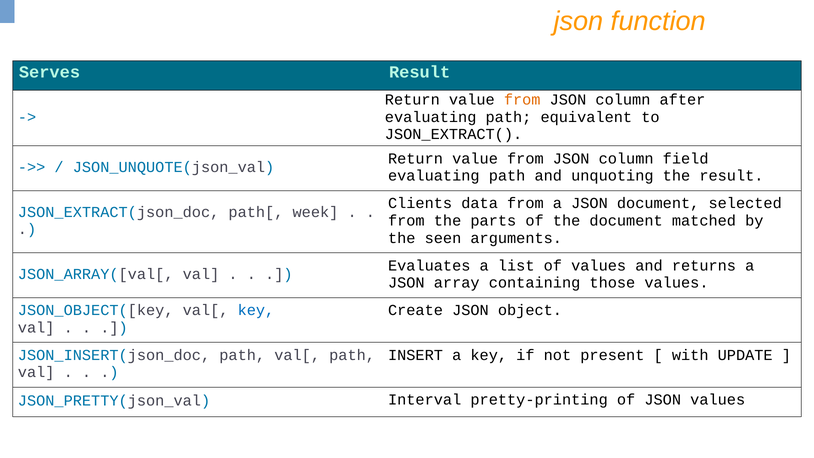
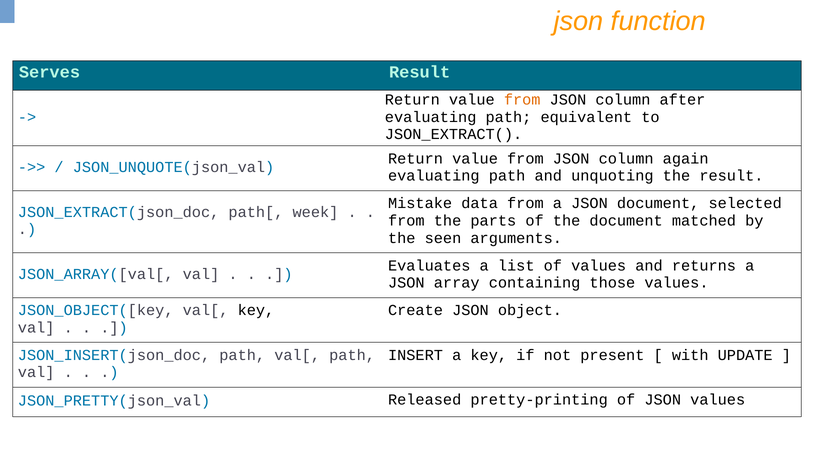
field: field -> again
Clients: Clients -> Mistake
key at (256, 310) colour: blue -> black
Interval: Interval -> Released
